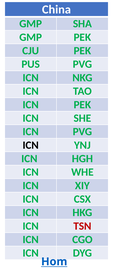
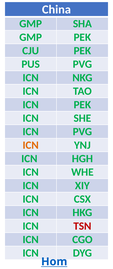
ICN at (31, 146) colour: black -> orange
